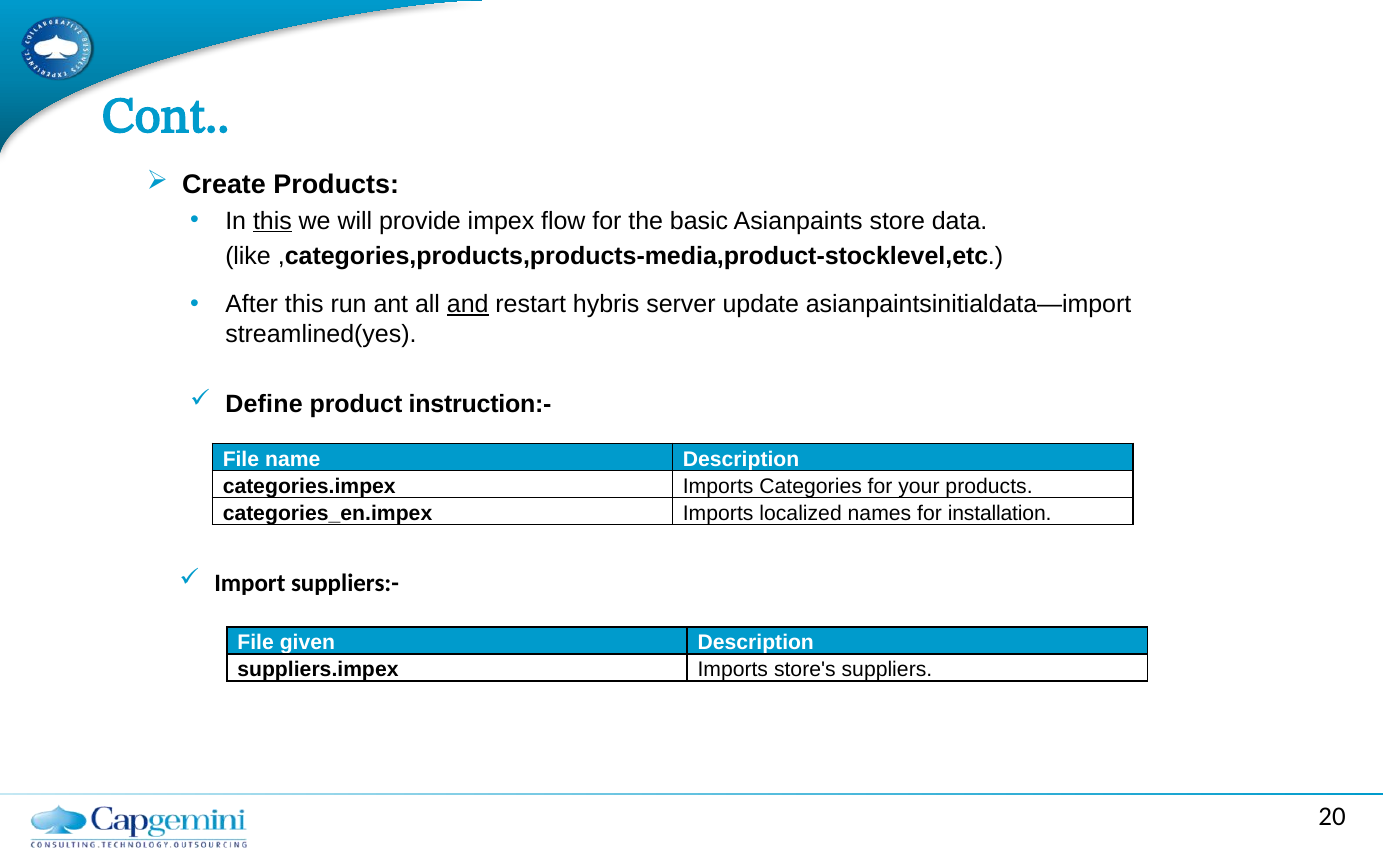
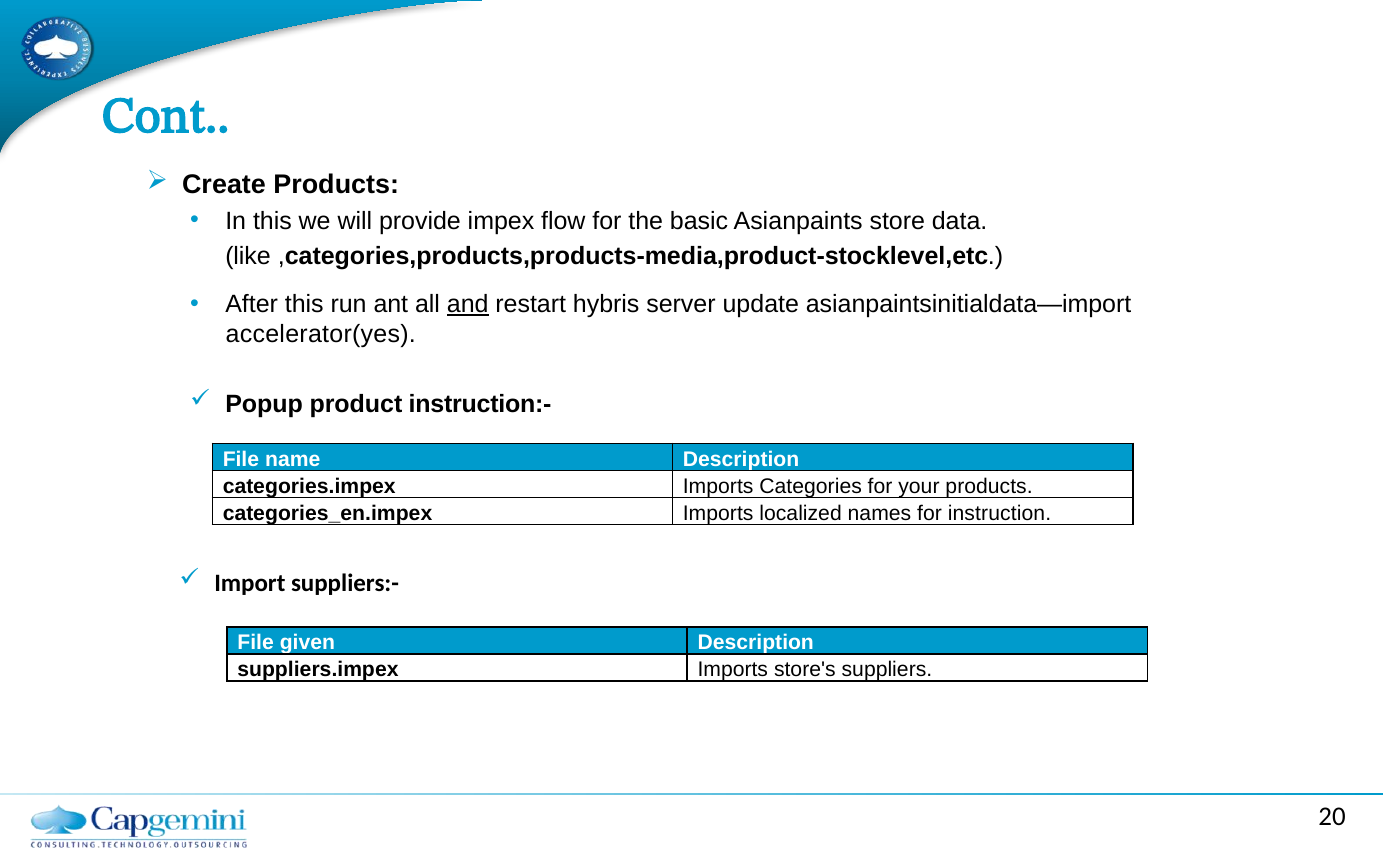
this at (272, 221) underline: present -> none
streamlined(yes: streamlined(yes -> accelerator(yes
Define: Define -> Popup
installation: installation -> instruction
